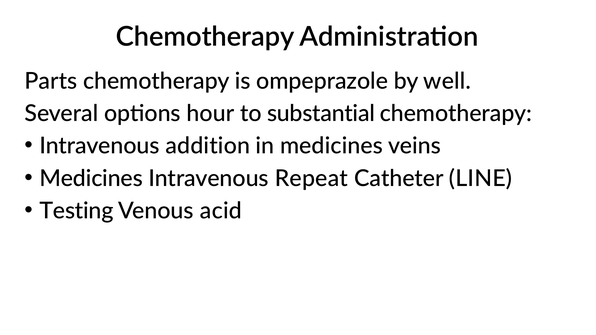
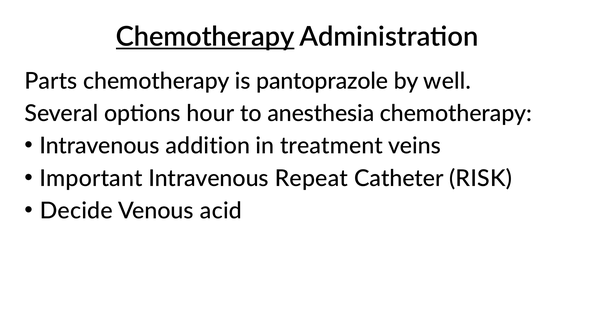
Chemotherapy at (205, 37) underline: none -> present
ompeprazole: ompeprazole -> pantoprazole
substantial: substantial -> anesthesia
in medicines: medicines -> treatment
Medicines at (91, 179): Medicines -> Important
LINE: LINE -> RISK
Testing: Testing -> Decide
